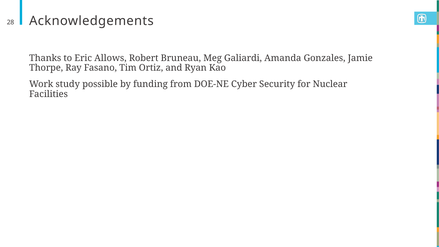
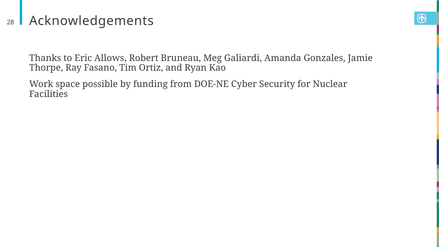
study: study -> space
